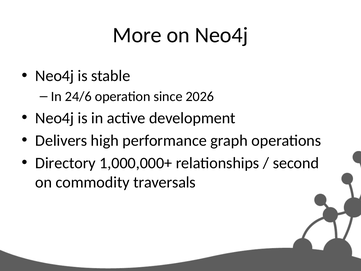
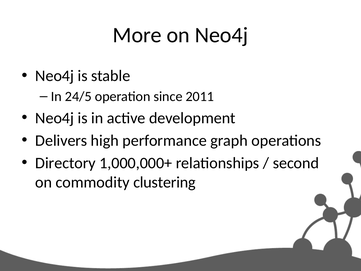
24/6: 24/6 -> 24/5
2026: 2026 -> 2011
traversals: traversals -> clustering
